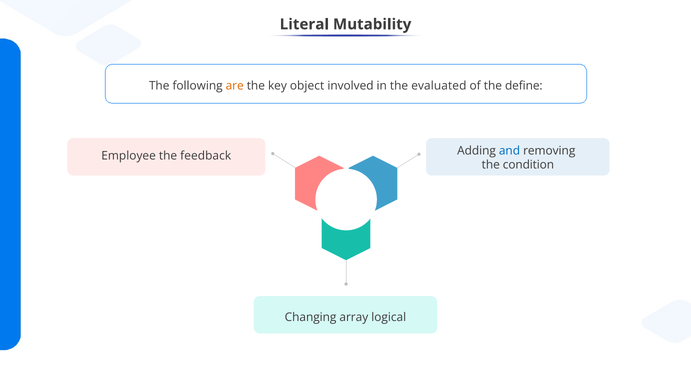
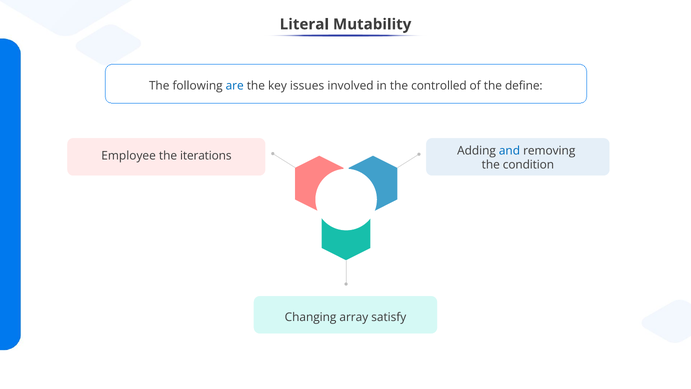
are colour: orange -> blue
object: object -> issues
evaluated: evaluated -> controlled
feedback: feedback -> iterations
logical: logical -> satisfy
